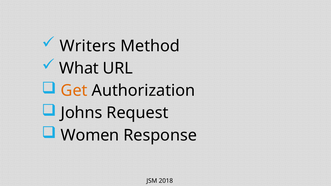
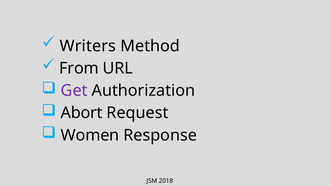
What: What -> From
Get colour: orange -> purple
Johns: Johns -> Abort
